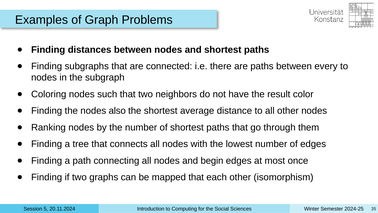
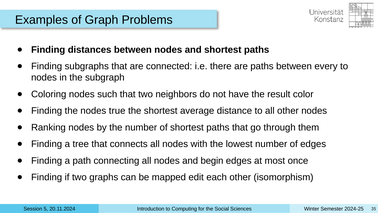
also: also -> true
mapped that: that -> edit
